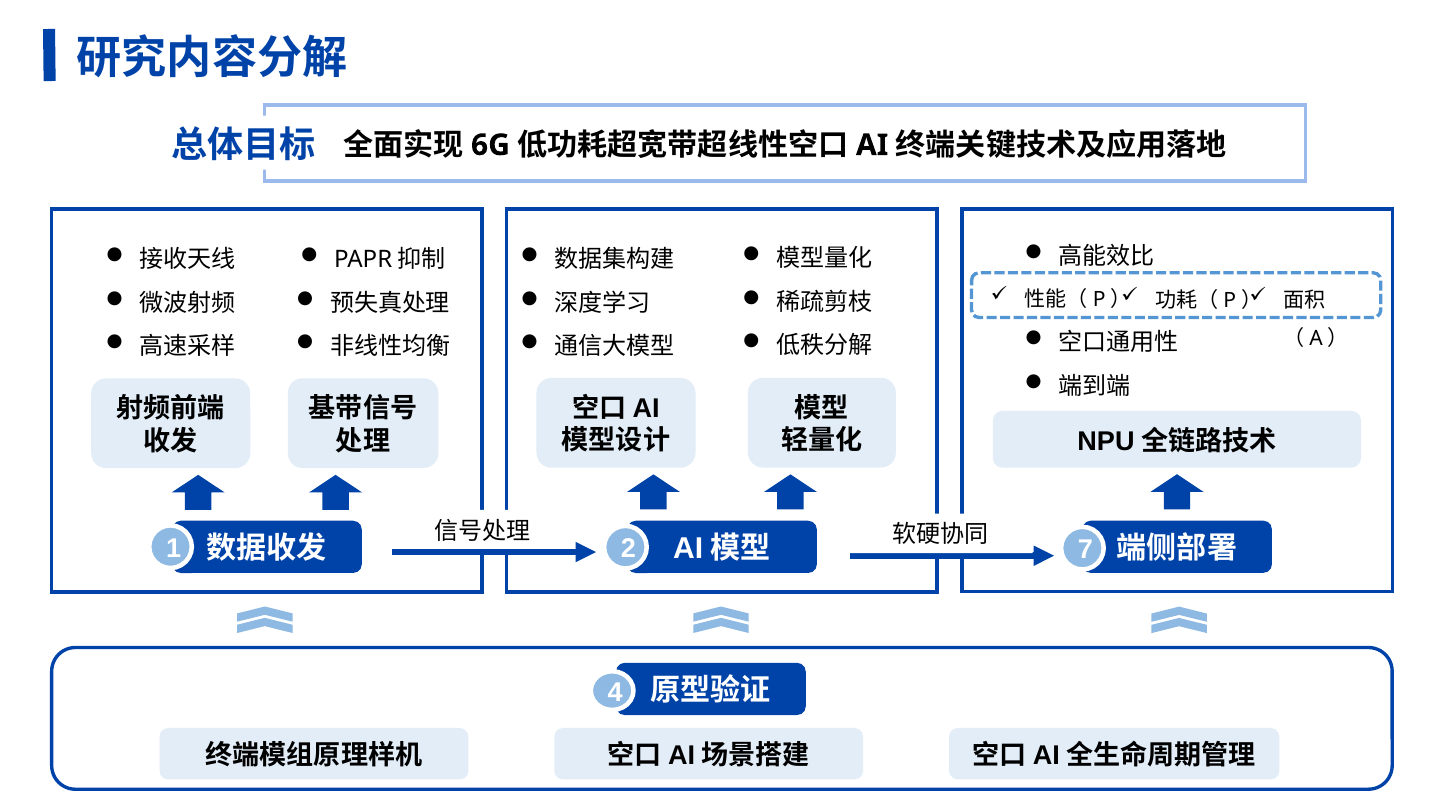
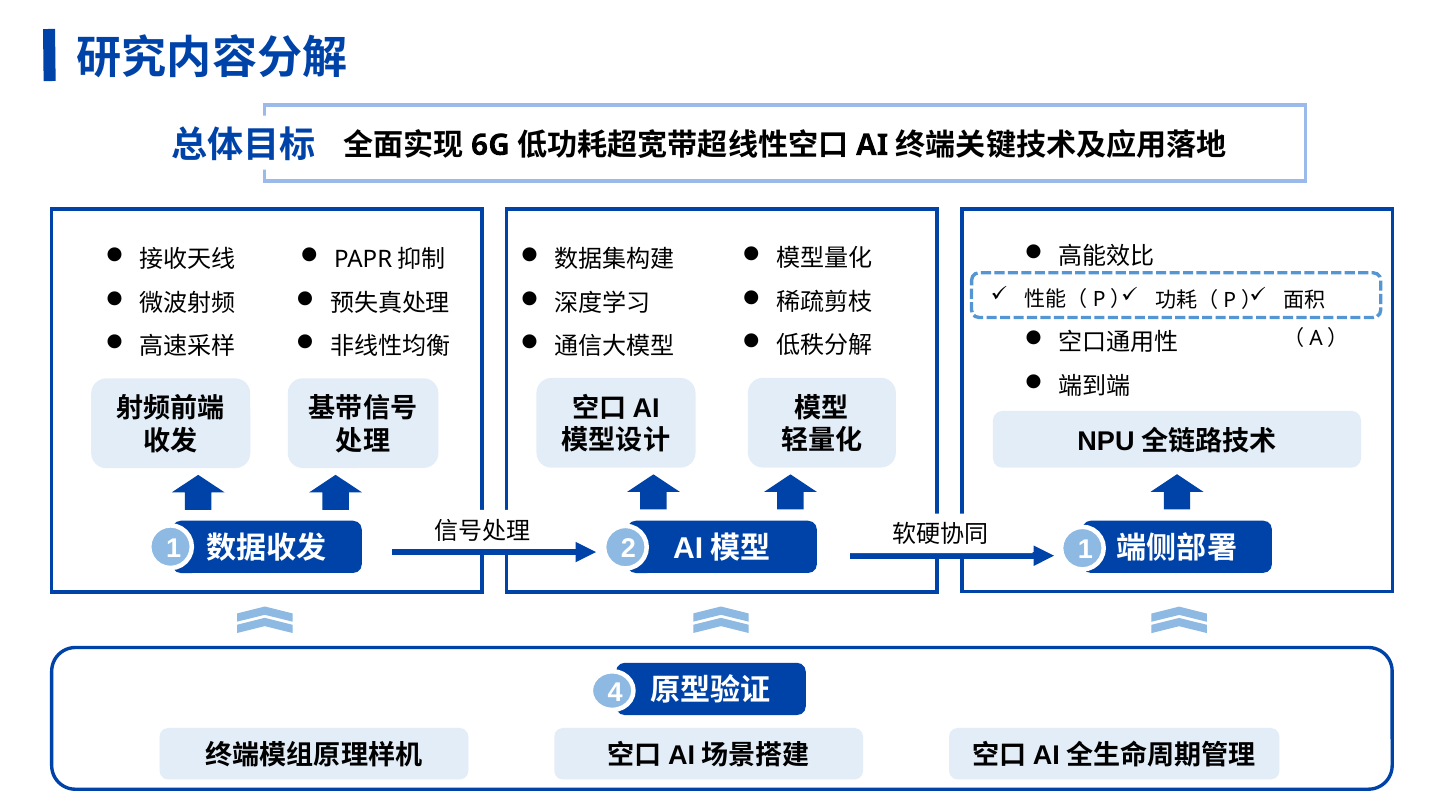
2 7: 7 -> 1
